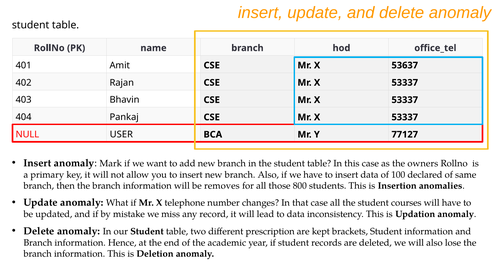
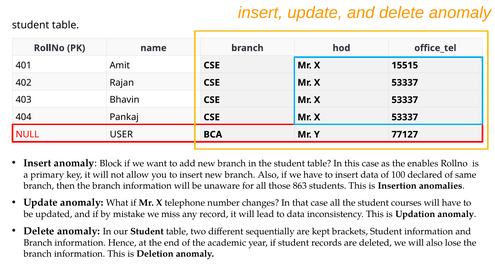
53637: 53637 -> 15515
Mark: Mark -> Block
owners: owners -> enables
removes: removes -> unaware
800: 800 -> 863
prescription: prescription -> sequentially
